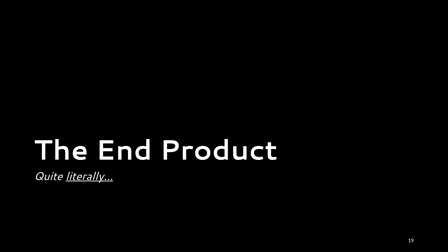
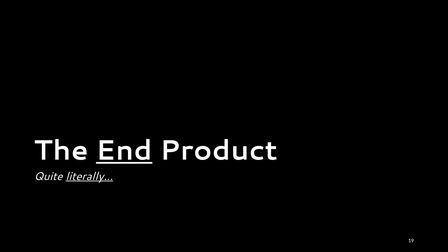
End underline: none -> present
